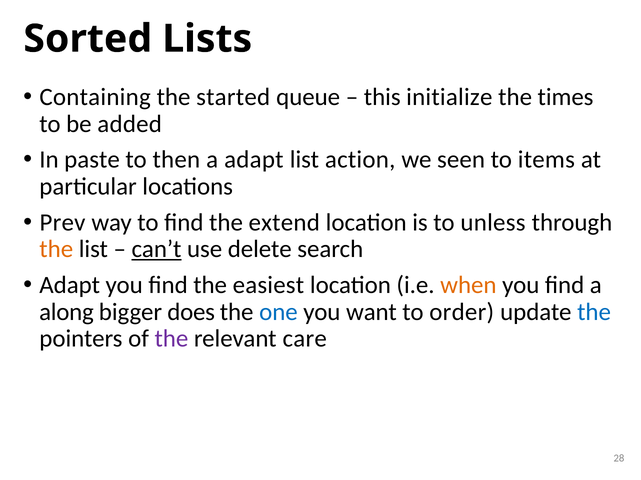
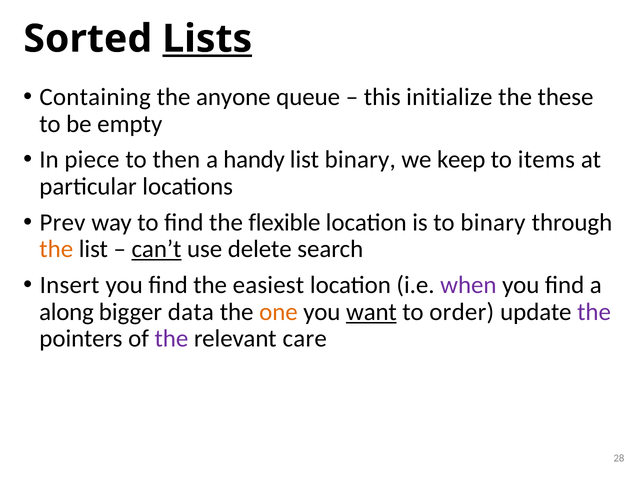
Lists underline: none -> present
started: started -> anyone
times: times -> these
added: added -> empty
paste: paste -> piece
a adapt: adapt -> handy
list action: action -> binary
seen: seen -> keep
extend: extend -> flexible
to unless: unless -> binary
Adapt at (70, 285): Adapt -> Insert
when colour: orange -> purple
does: does -> data
one colour: blue -> orange
want underline: none -> present
the at (594, 312) colour: blue -> purple
